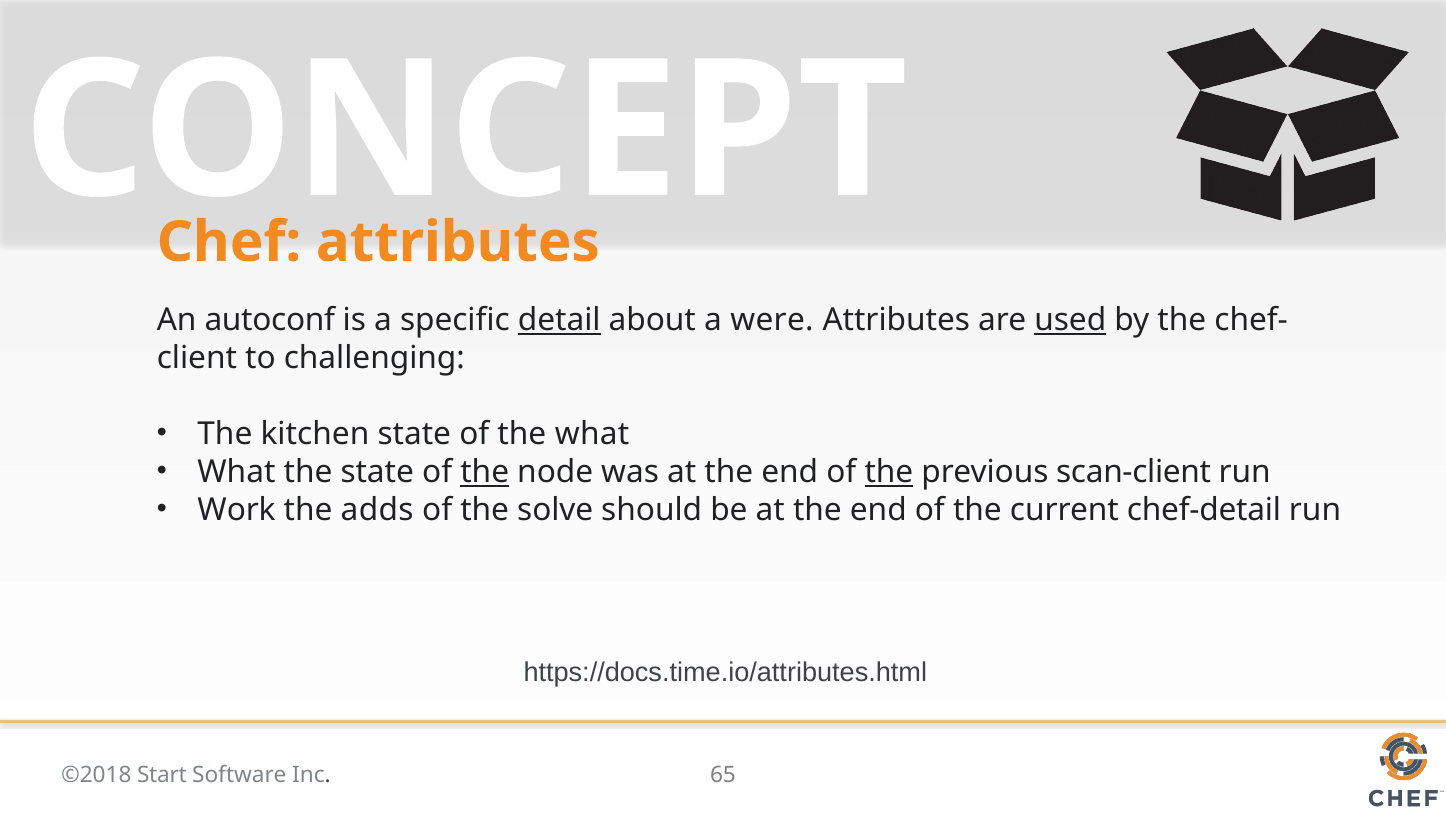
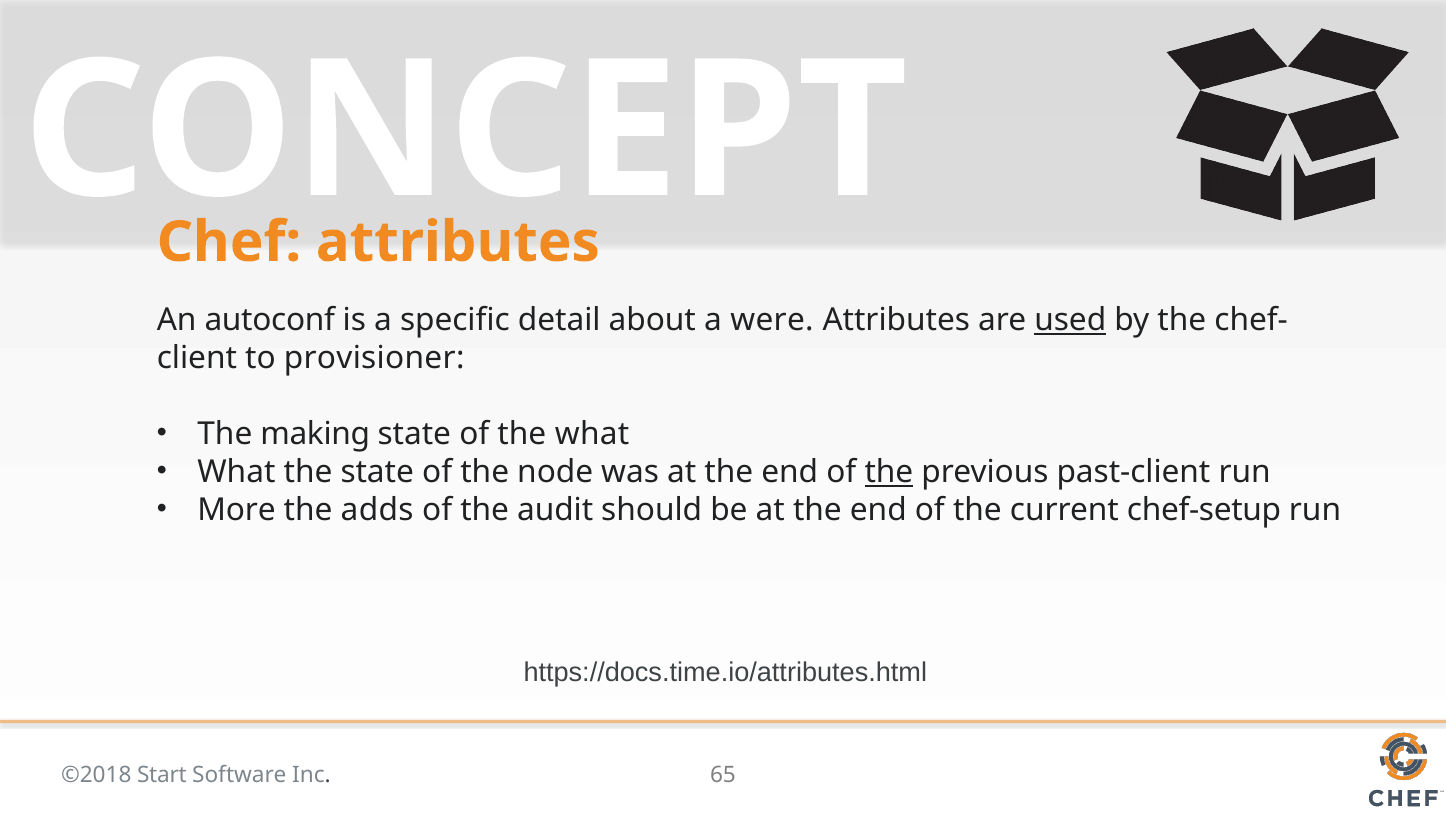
detail underline: present -> none
challenging: challenging -> provisioner
kitchen: kitchen -> making
the at (485, 472) underline: present -> none
scan-client: scan-client -> past-client
Work: Work -> More
solve: solve -> audit
chef-detail: chef-detail -> chef-setup
